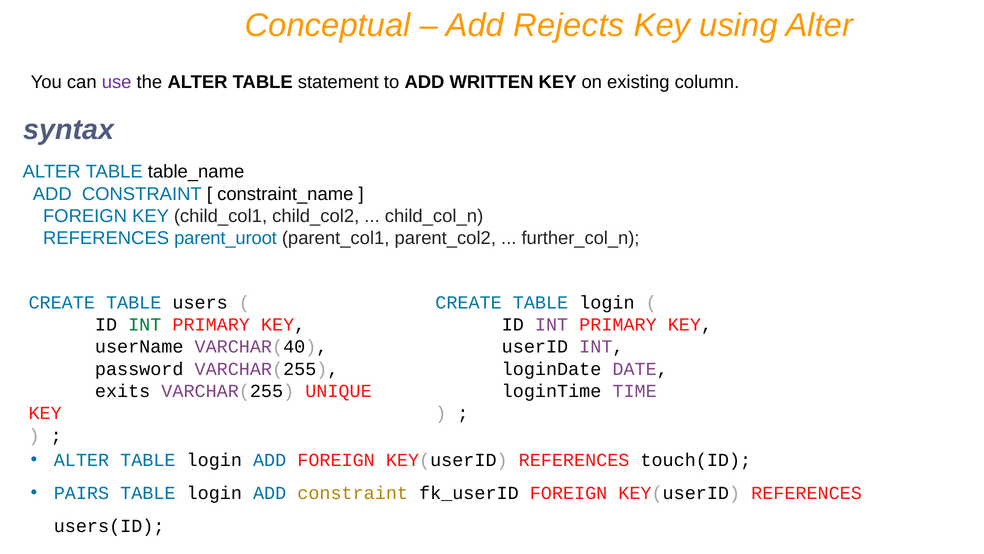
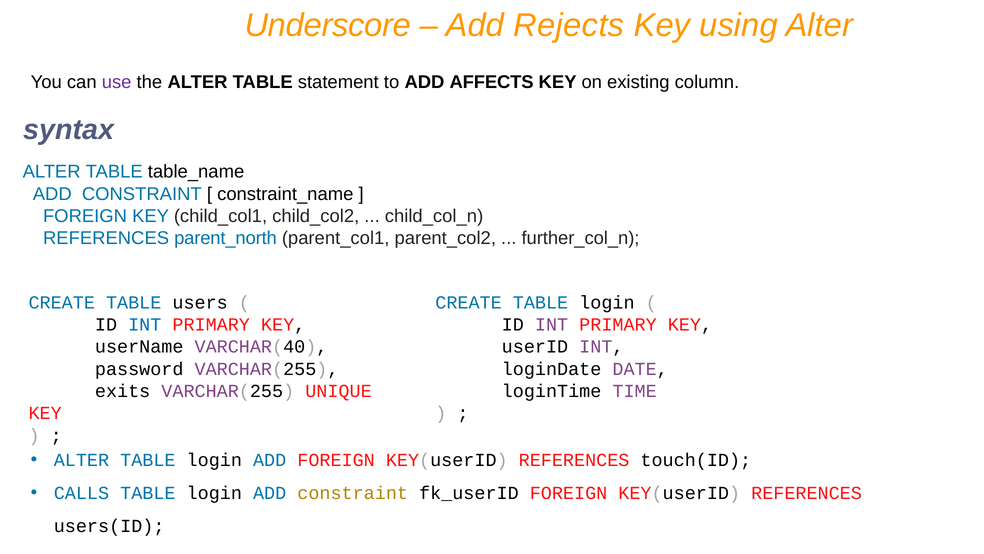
Conceptual: Conceptual -> Underscore
WRITTEN: WRITTEN -> AFFECTS
parent_uroot: parent_uroot -> parent_north
INT at (145, 324) colour: green -> blue
PAIRS: PAIRS -> CALLS
